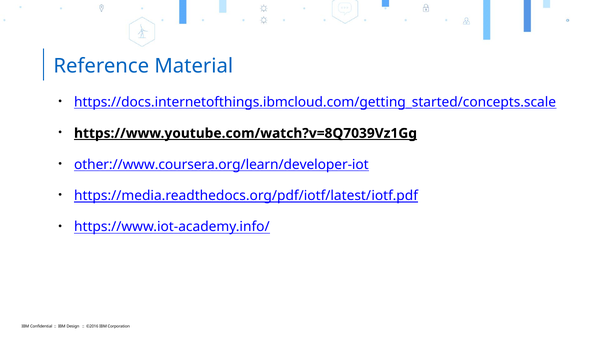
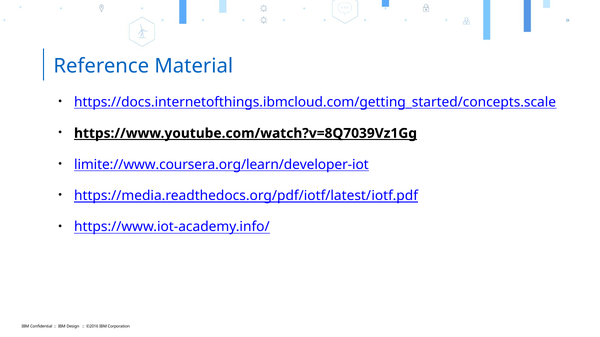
other://www.coursera.org/learn/developer-iot: other://www.coursera.org/learn/developer-iot -> limite://www.coursera.org/learn/developer-iot
